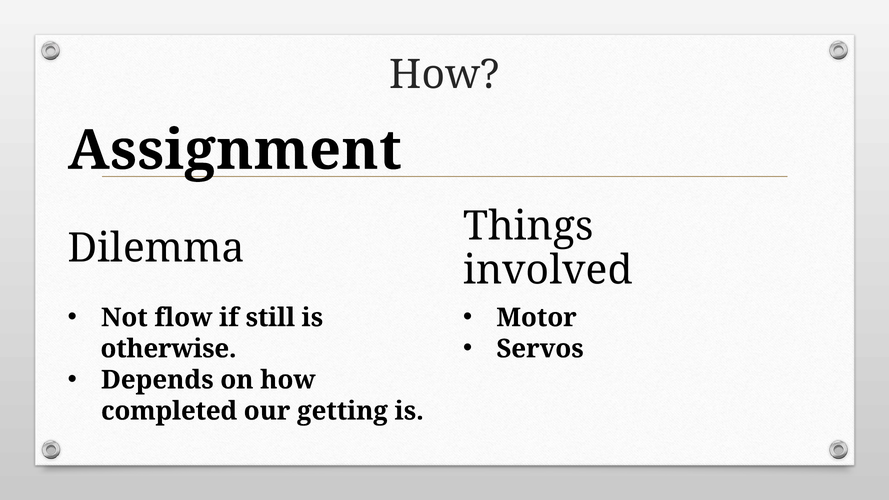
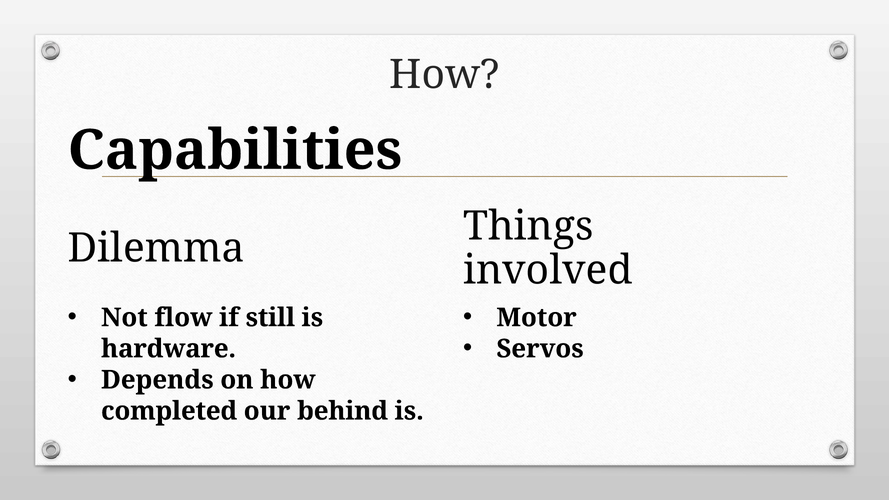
Assignment: Assignment -> Capabilities
otherwise: otherwise -> hardware
getting: getting -> behind
